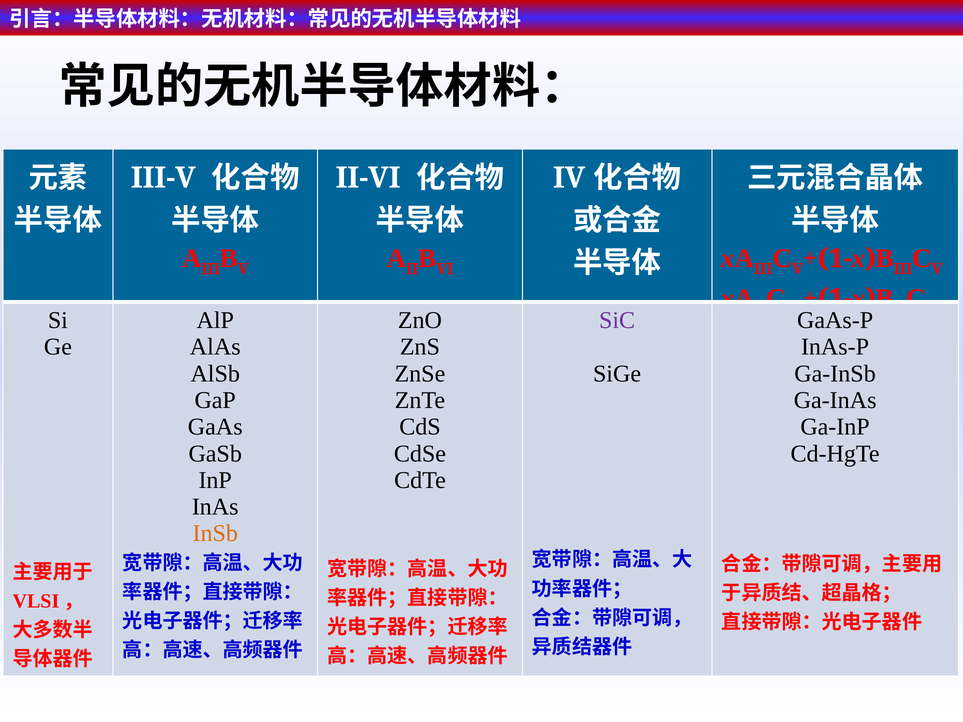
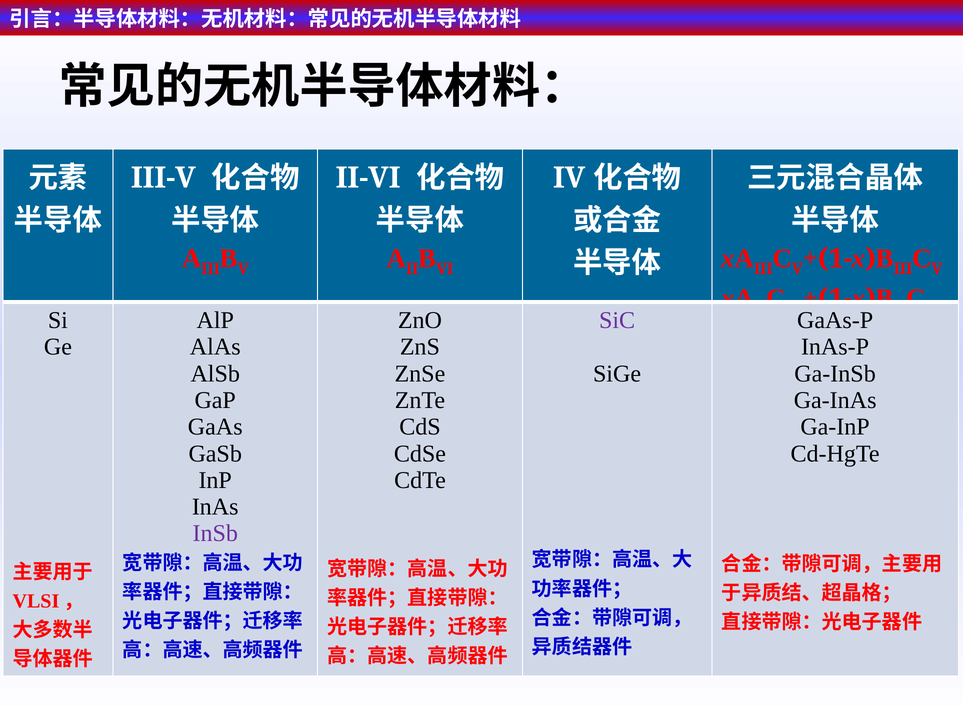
InSb colour: orange -> purple
